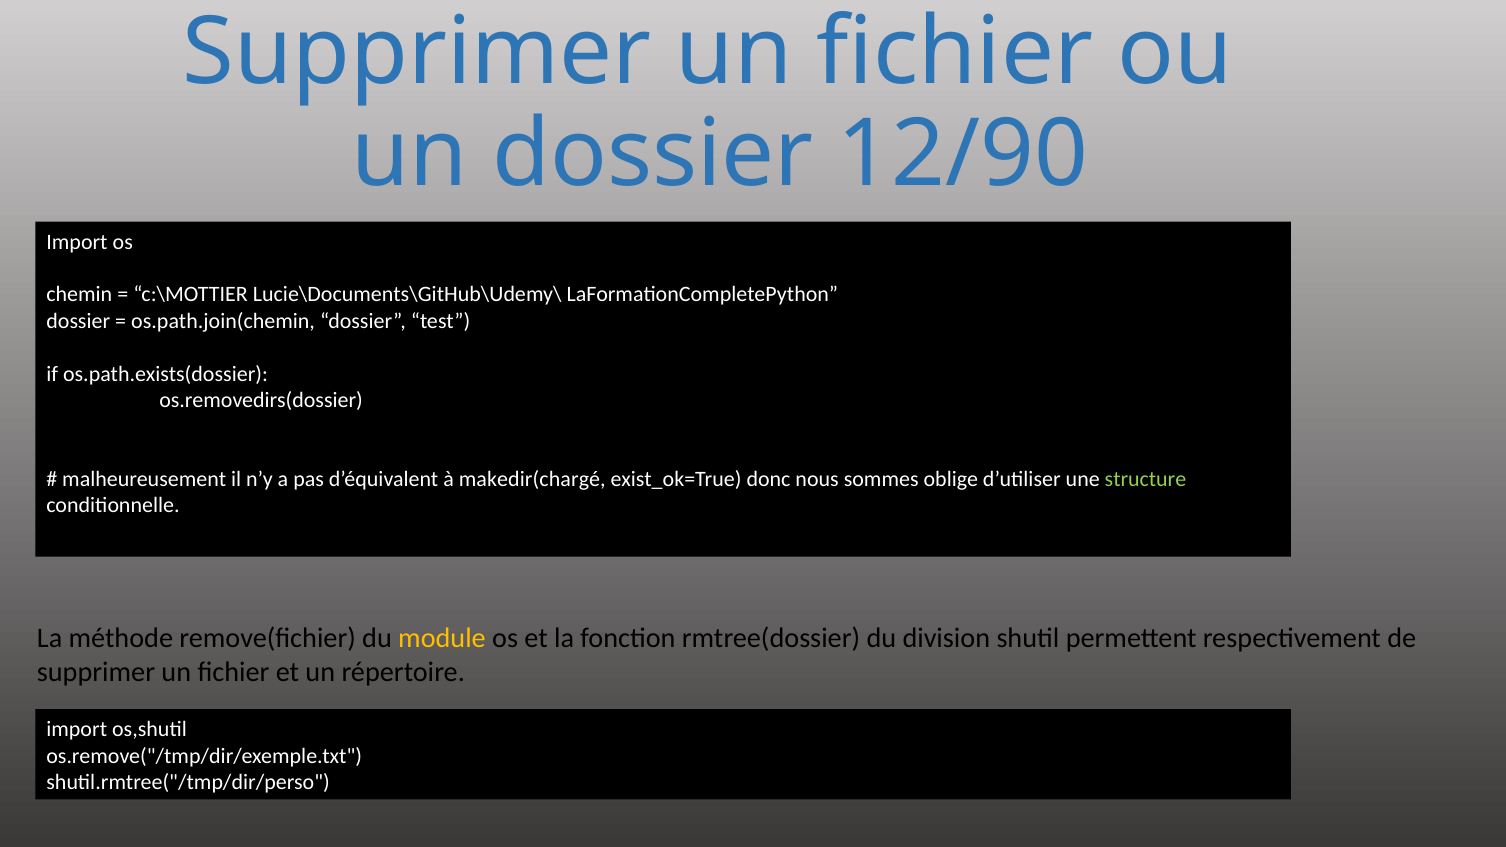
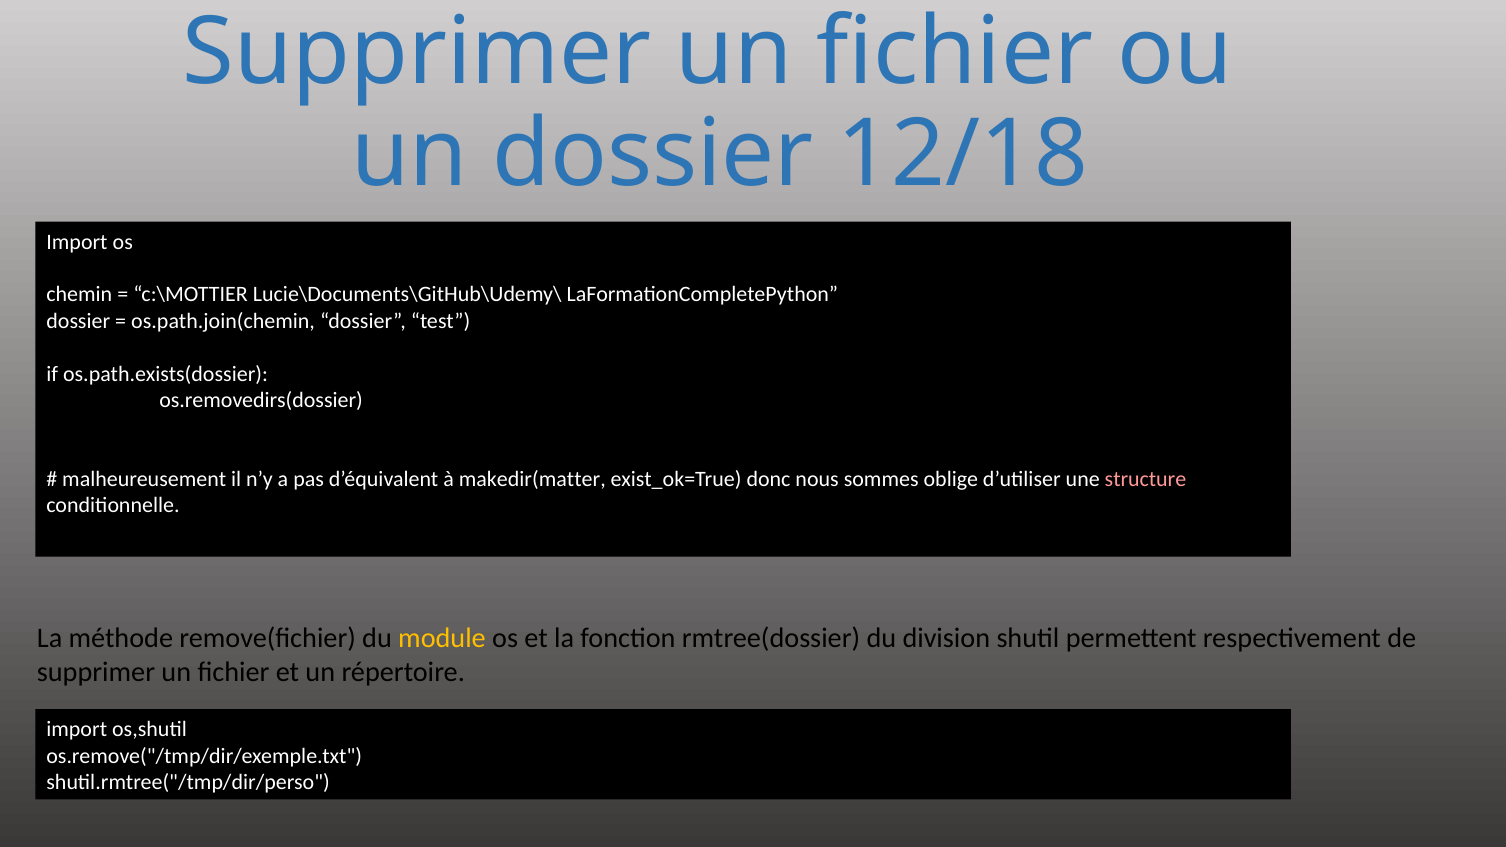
12/90: 12/90 -> 12/18
makedir(chargé: makedir(chargé -> makedir(matter
structure colour: light green -> pink
